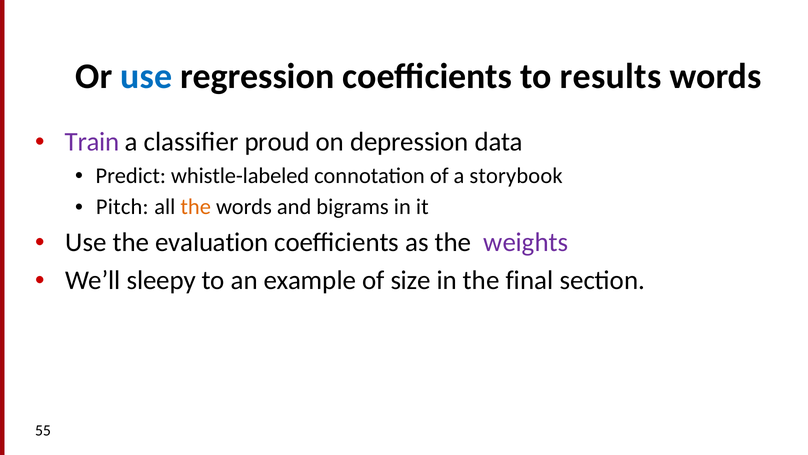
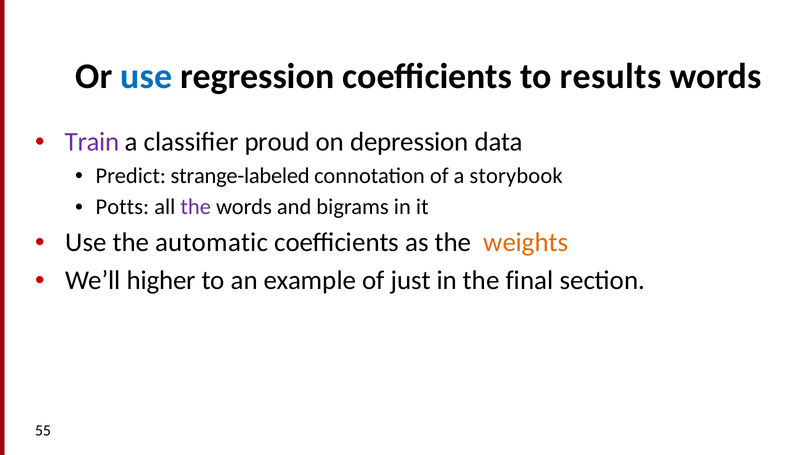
whistle-labeled: whistle-labeled -> strange-labeled
Pitch: Pitch -> Potts
the at (196, 207) colour: orange -> purple
evaluation: evaluation -> automatic
weights colour: purple -> orange
sleepy: sleepy -> higher
size: size -> just
